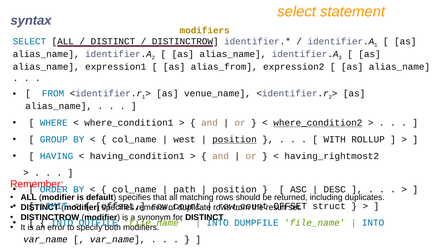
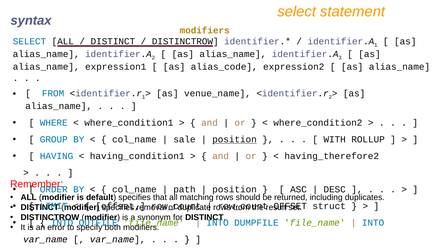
alias_from: alias_from -> alias_code
where_condition2 underline: present -> none
west: west -> sale
having_rightmost2: having_rightmost2 -> having_therefore2
